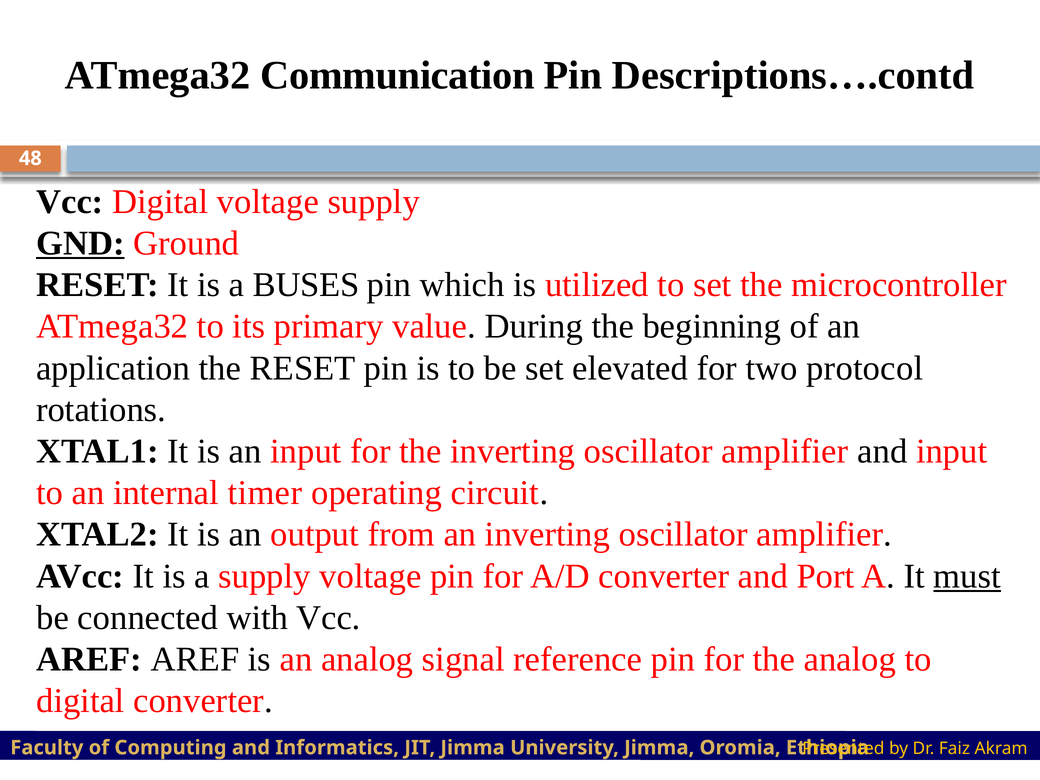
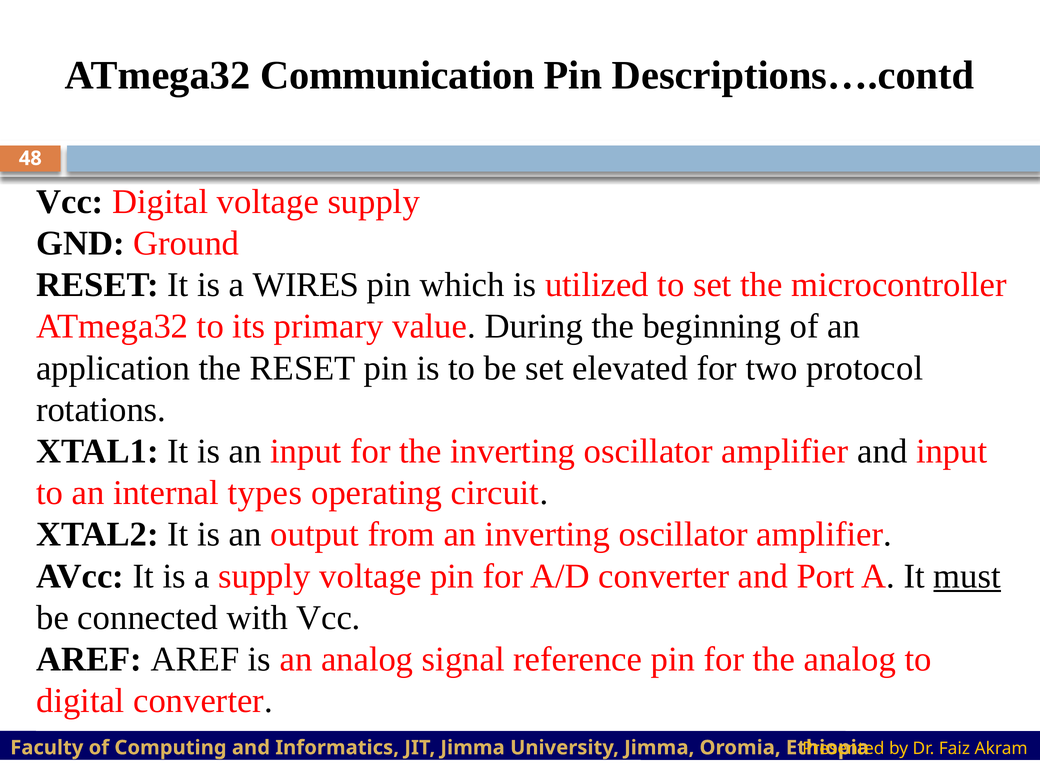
GND underline: present -> none
BUSES: BUSES -> WIRES
timer: timer -> types
